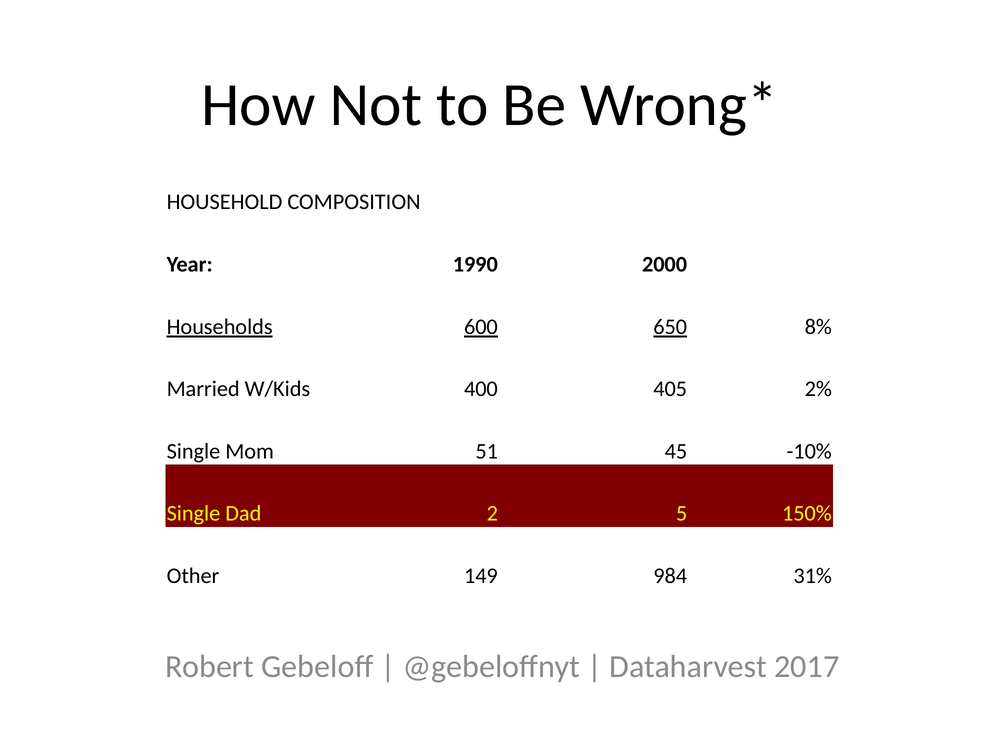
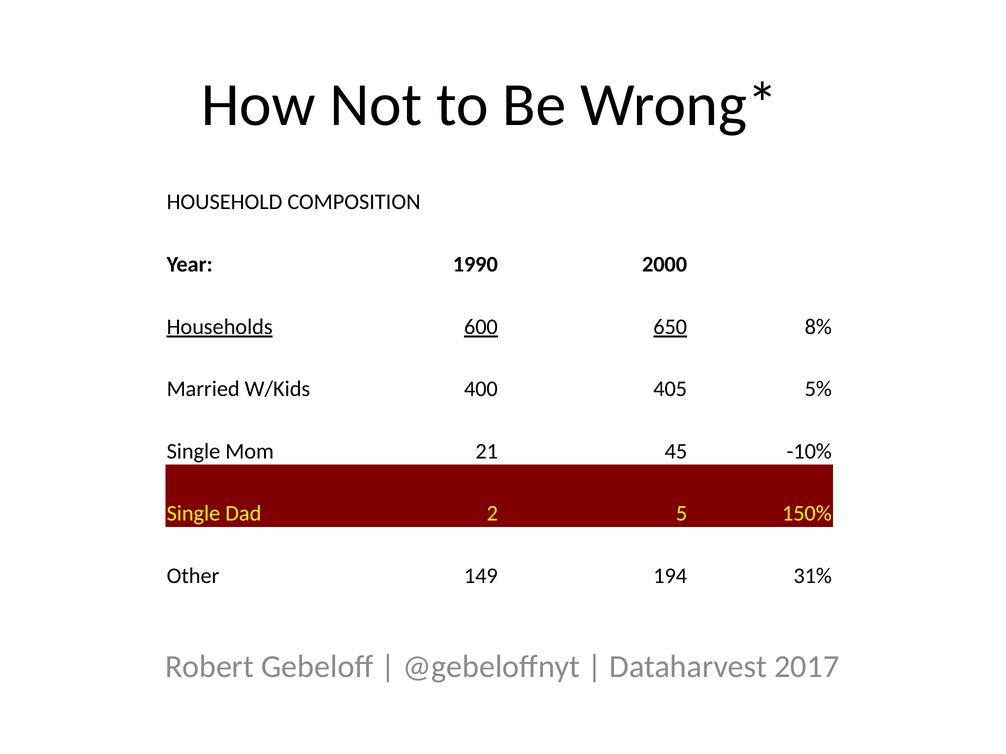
2%: 2% -> 5%
51: 51 -> 21
984: 984 -> 194
